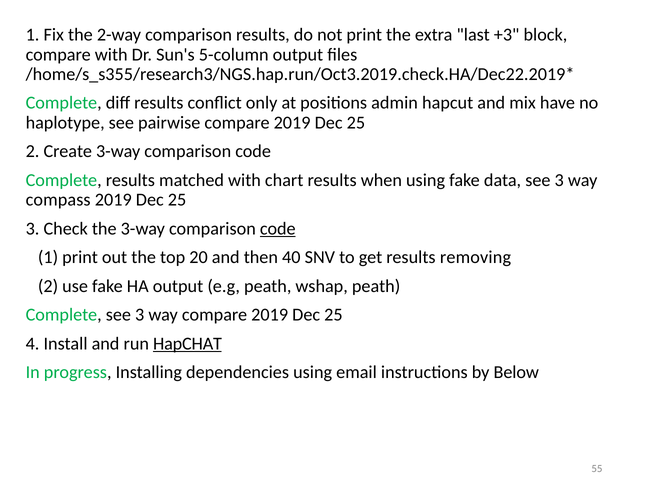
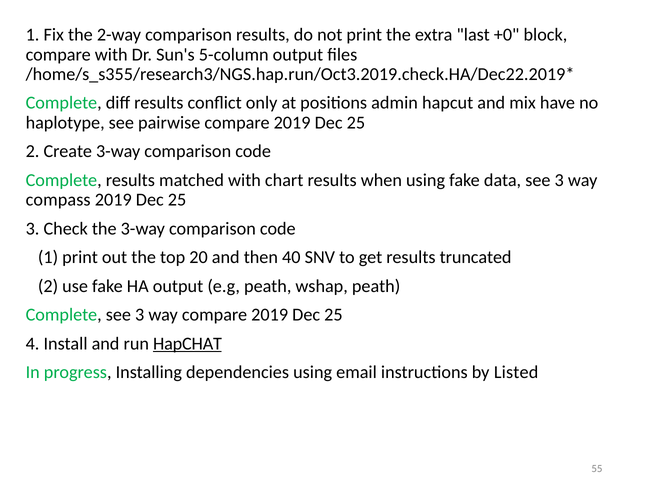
+3: +3 -> +0
code at (278, 228) underline: present -> none
removing: removing -> truncated
Below: Below -> Listed
